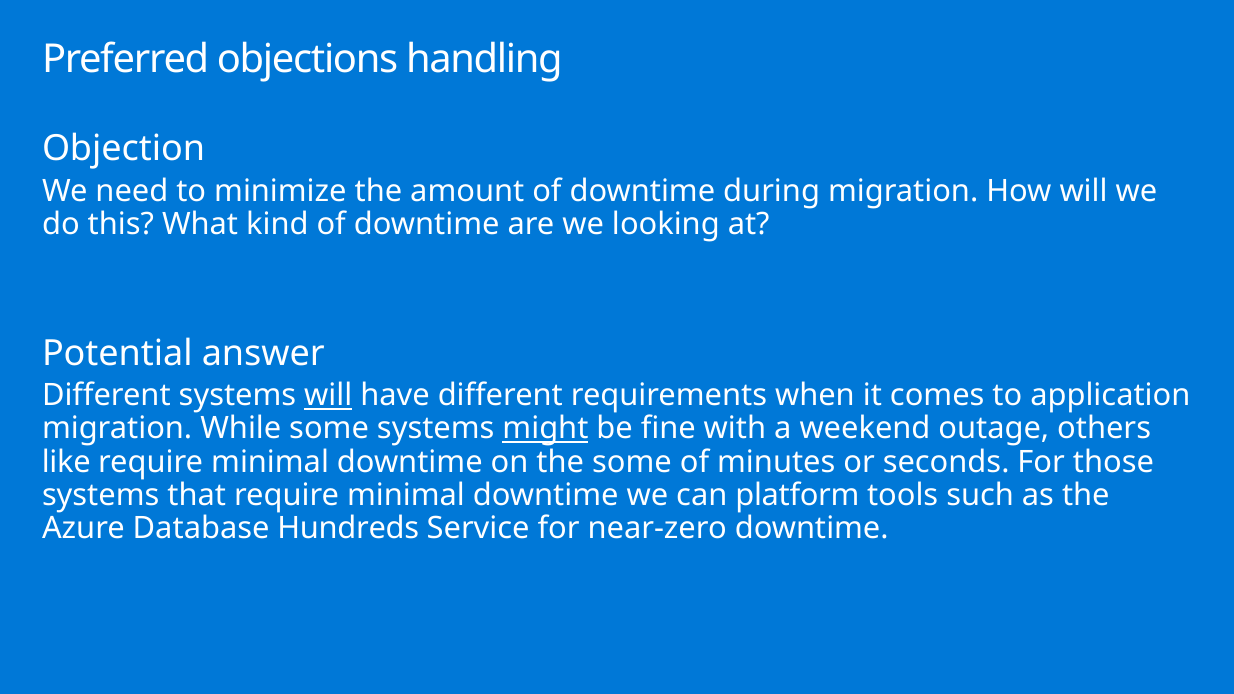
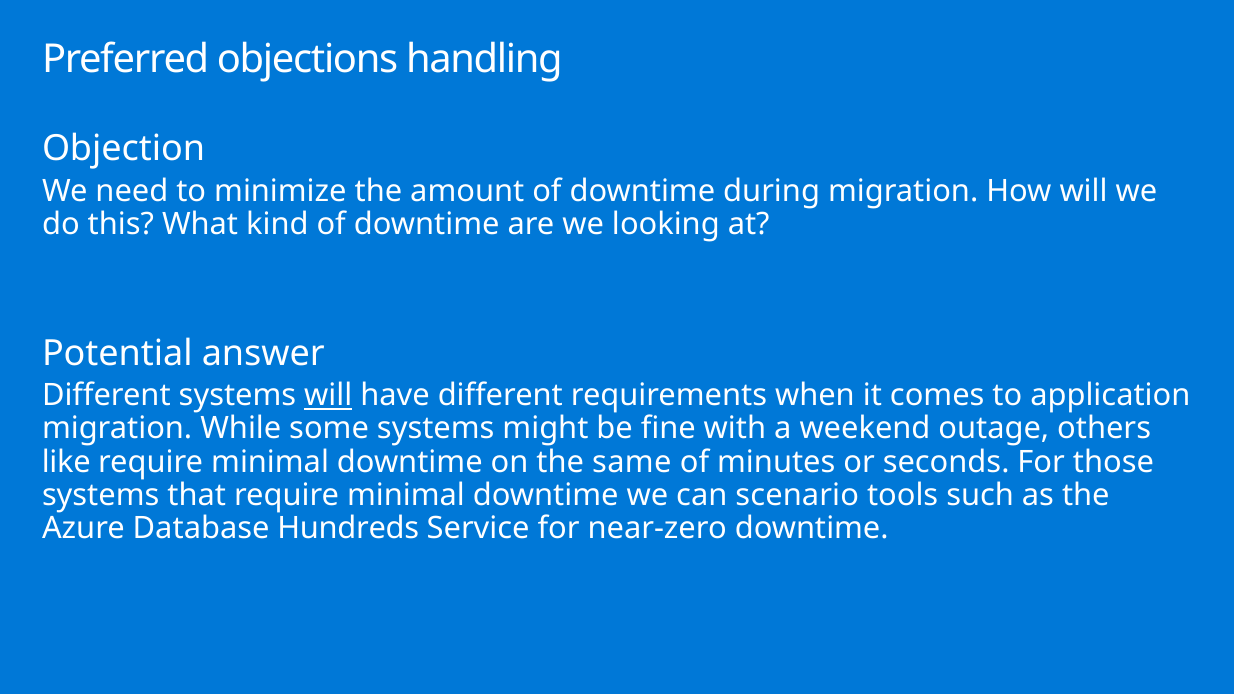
might underline: present -> none
the some: some -> same
platform: platform -> scenario
